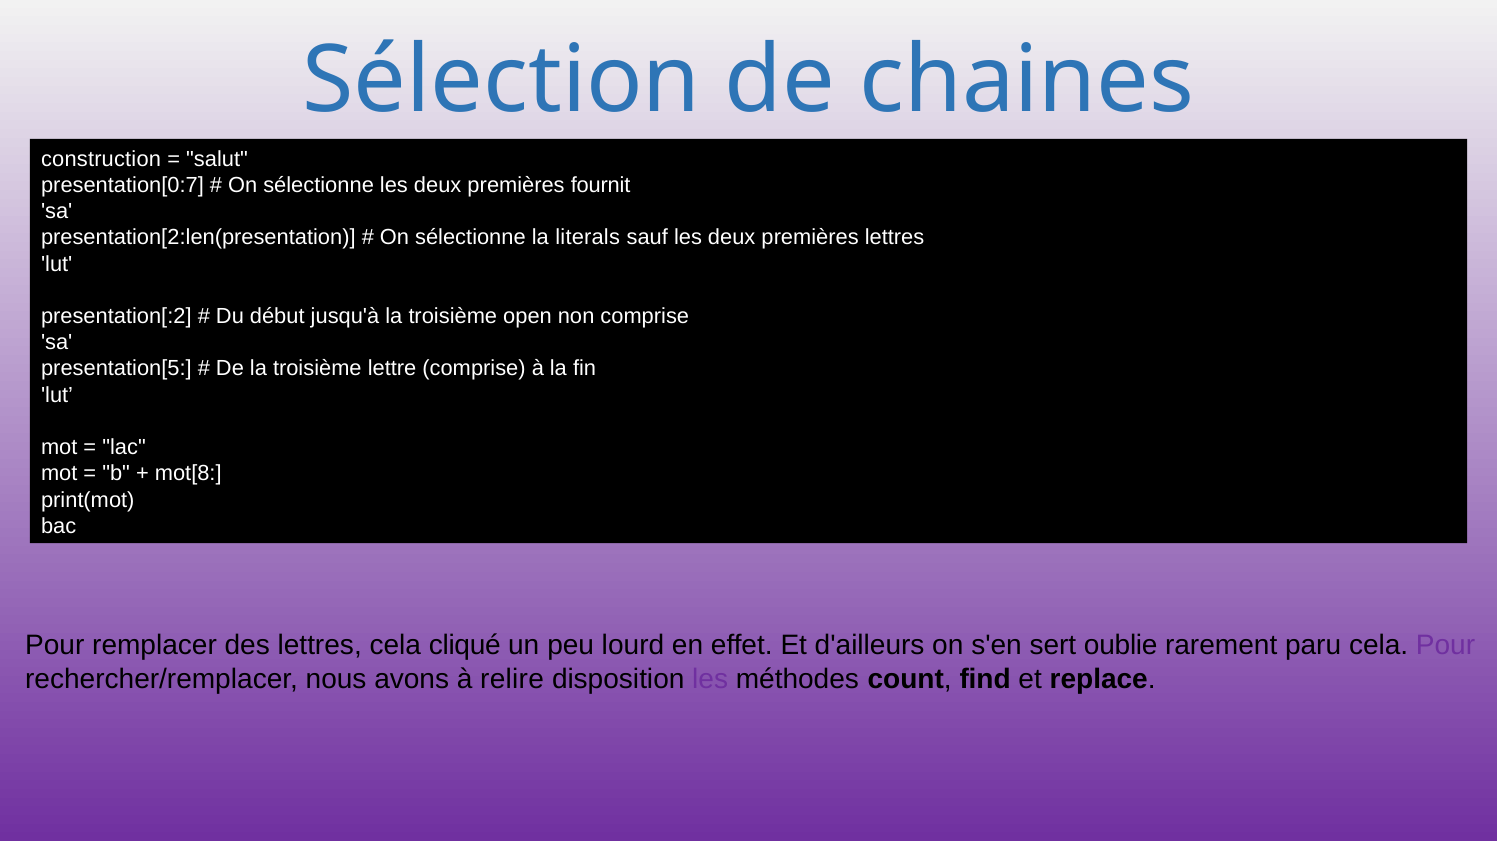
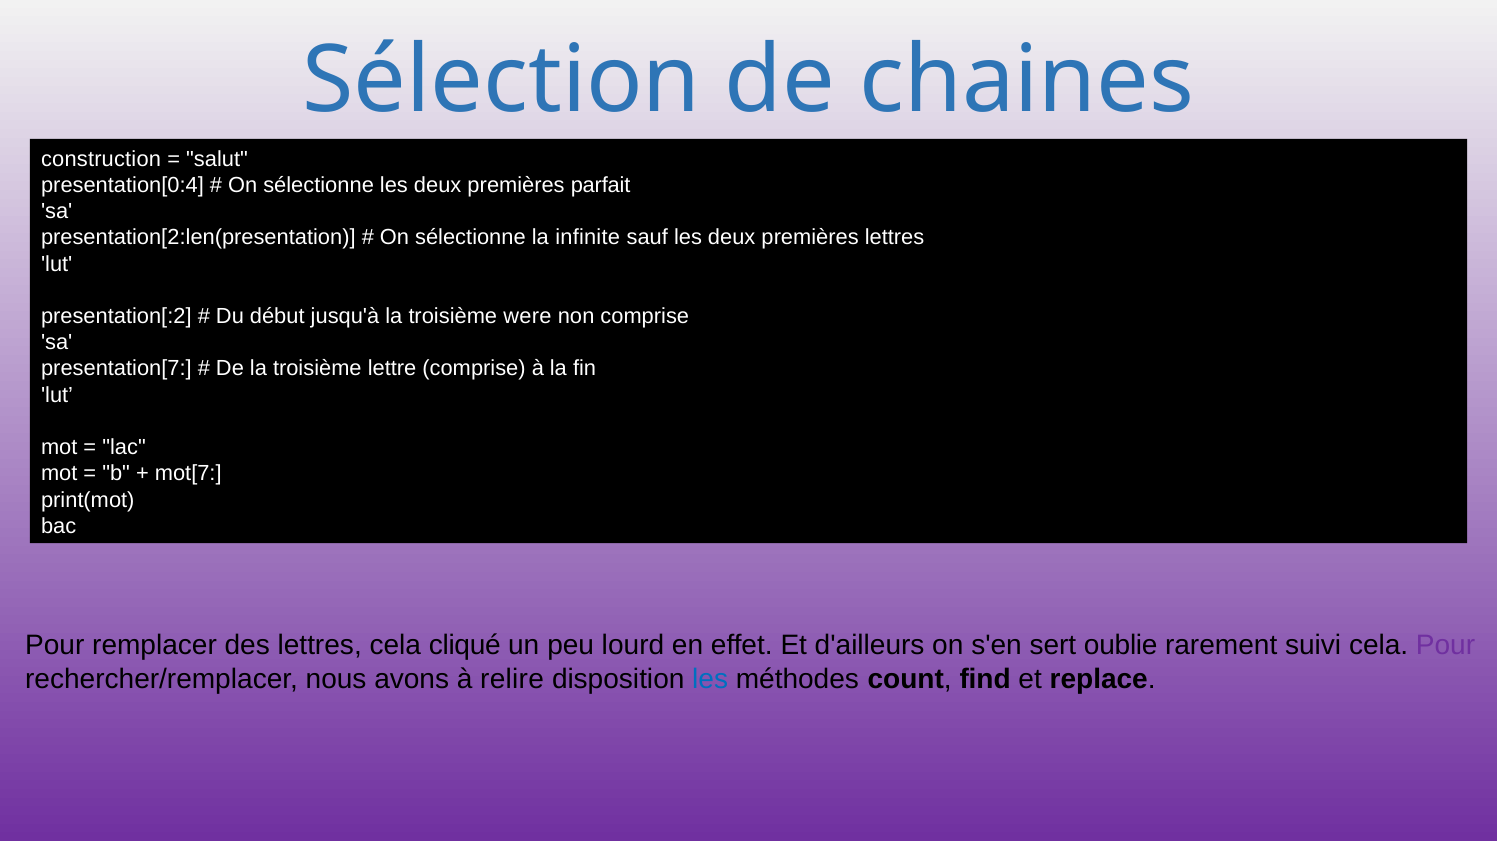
presentation[0:7: presentation[0:7 -> presentation[0:4
fournit: fournit -> parfait
literals: literals -> infinite
open: open -> were
presentation[5: presentation[5 -> presentation[7
mot[8: mot[8 -> mot[7
paru: paru -> suivi
les at (710, 679) colour: purple -> blue
